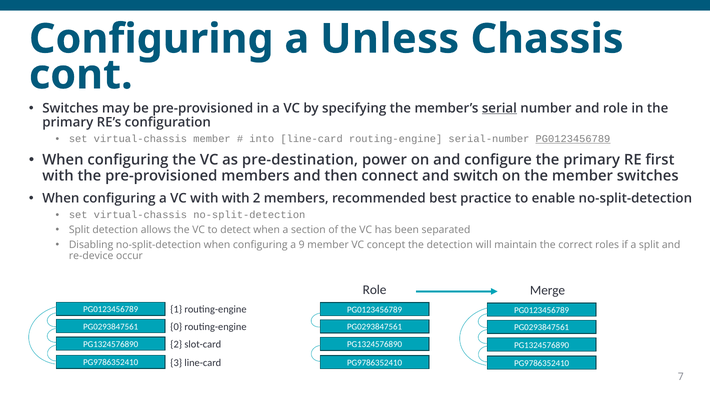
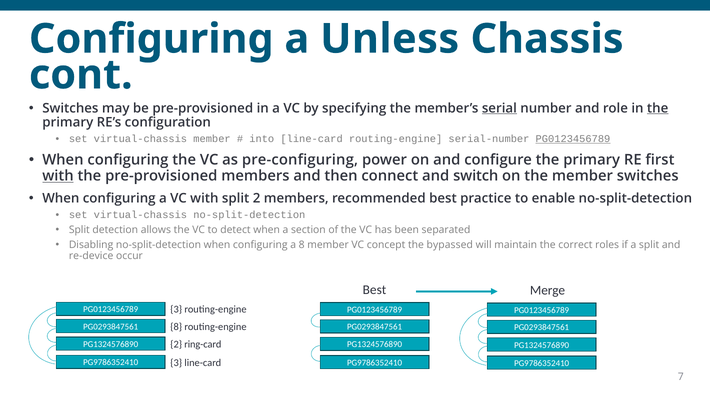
the at (658, 108) underline: none -> present
pre-destination: pre-destination -> pre-configuring
with at (58, 176) underline: none -> present
with with: with -> split
a 9: 9 -> 8
the detection: detection -> bypassed
Role at (375, 290): Role -> Best
1 at (176, 310): 1 -> 3
0 at (176, 327): 0 -> 8
slot-card: slot-card -> ring-card
